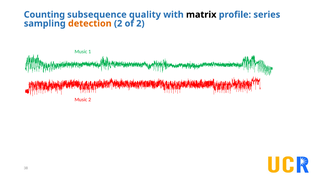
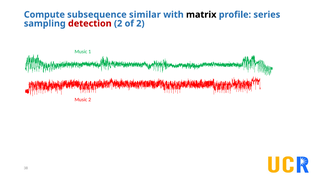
Counting: Counting -> Compute
quality: quality -> similar
detection colour: orange -> red
